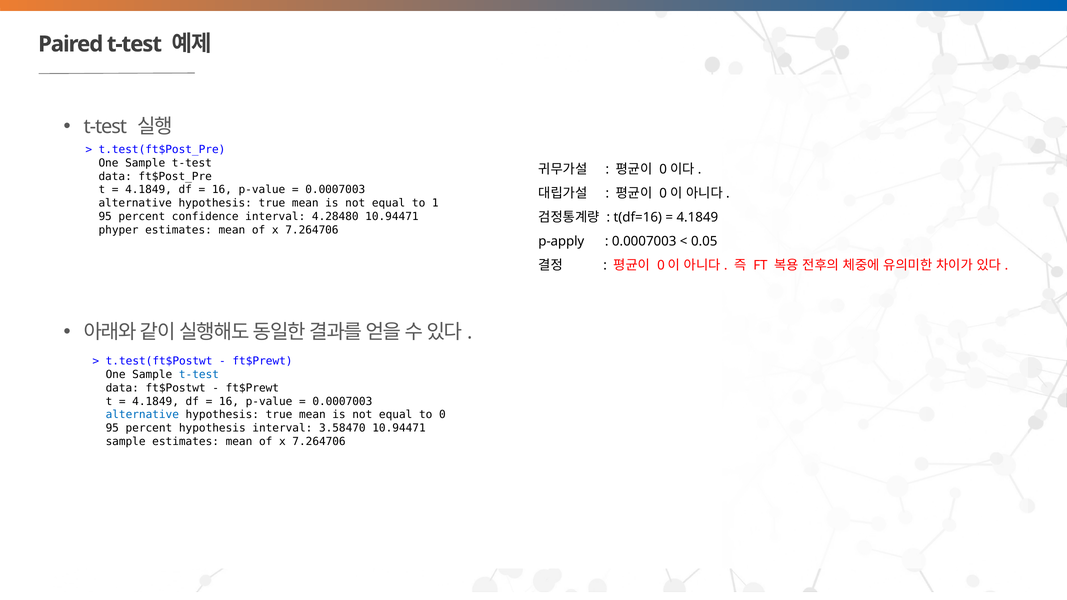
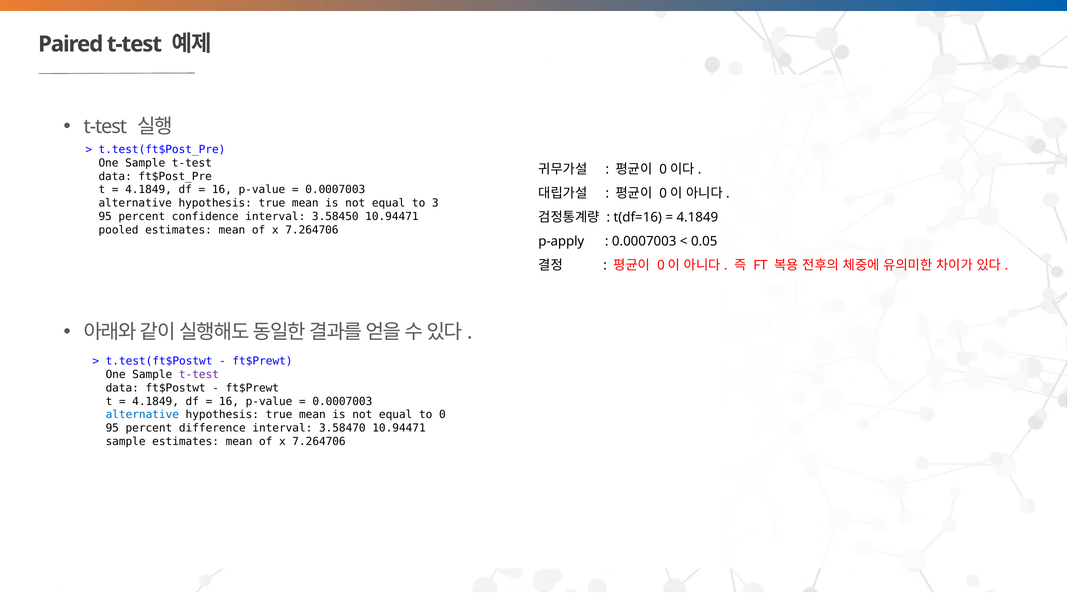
1: 1 -> 3
4.28480: 4.28480 -> 3.58450
phyper: phyper -> pooled
t-test at (199, 375) colour: blue -> purple
percent hypothesis: hypothesis -> difference
